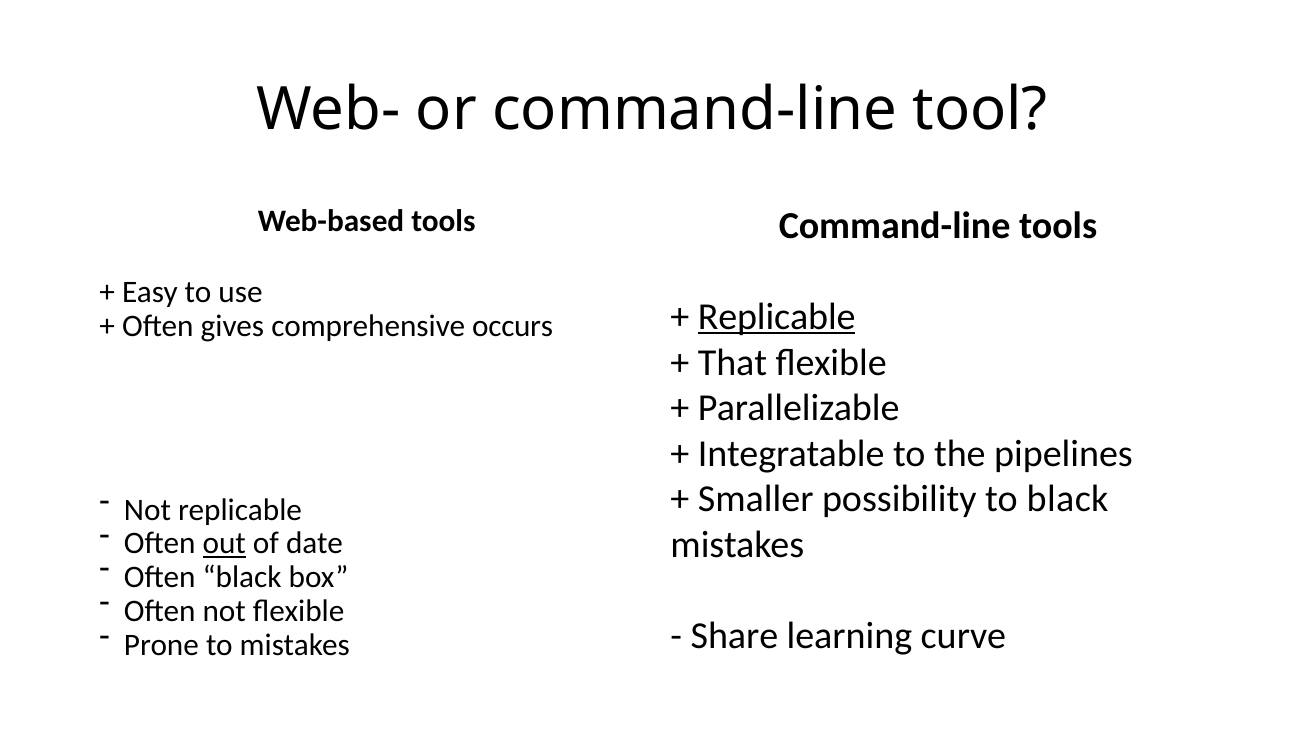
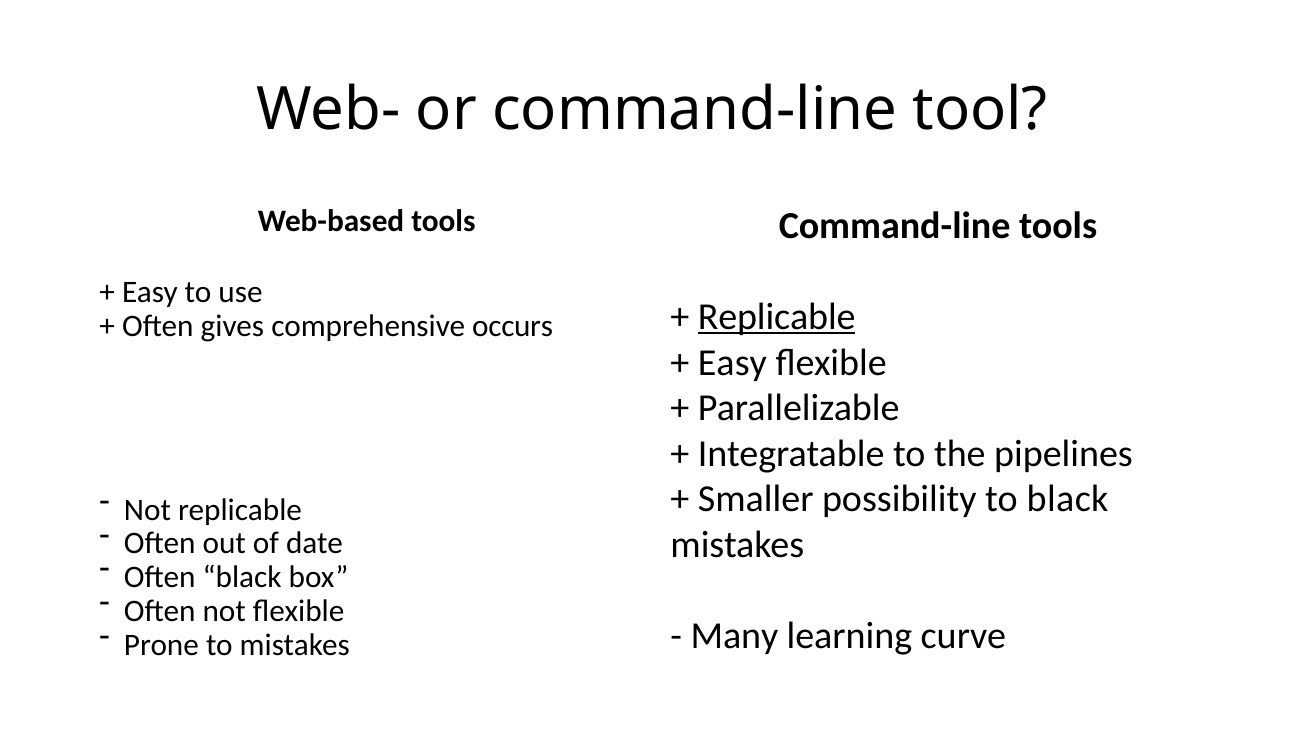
That at (732, 362): That -> Easy
out underline: present -> none
Share: Share -> Many
